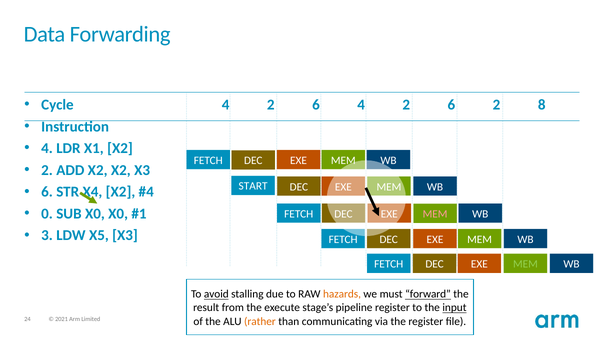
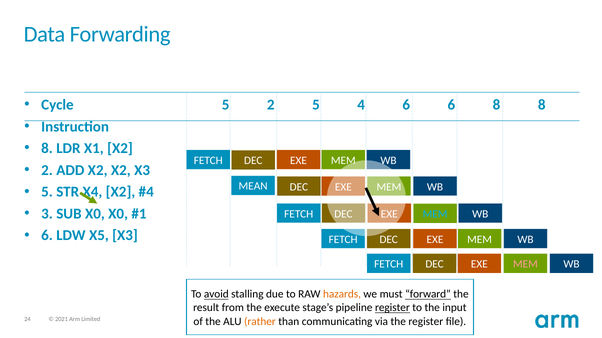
Cycle 4: 4 -> 5
6 at (316, 105): 6 -> 5
2 at (406, 105): 2 -> 6
6 2: 2 -> 8
4 at (47, 149): 4 -> 8
START: START -> MEAN
6 at (47, 192): 6 -> 5
0: 0 -> 3
MEM at (435, 214) colour: pink -> light blue
3 at (47, 236): 3 -> 6
MEM at (525, 265) colour: light green -> pink
register at (392, 308) underline: none -> present
input underline: present -> none
